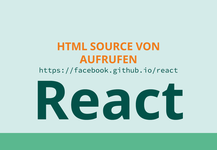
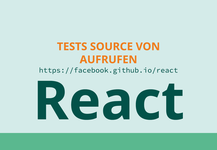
HTML: HTML -> TESTS
